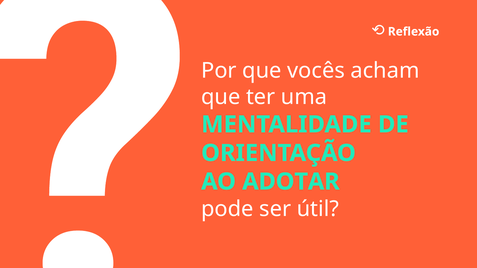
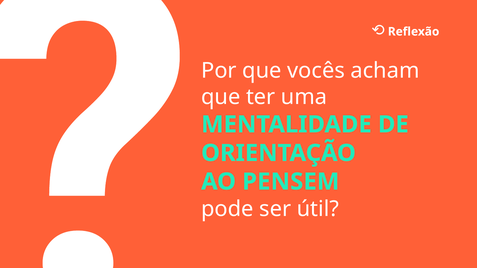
ADOTAR: ADOTAR -> PENSEM
